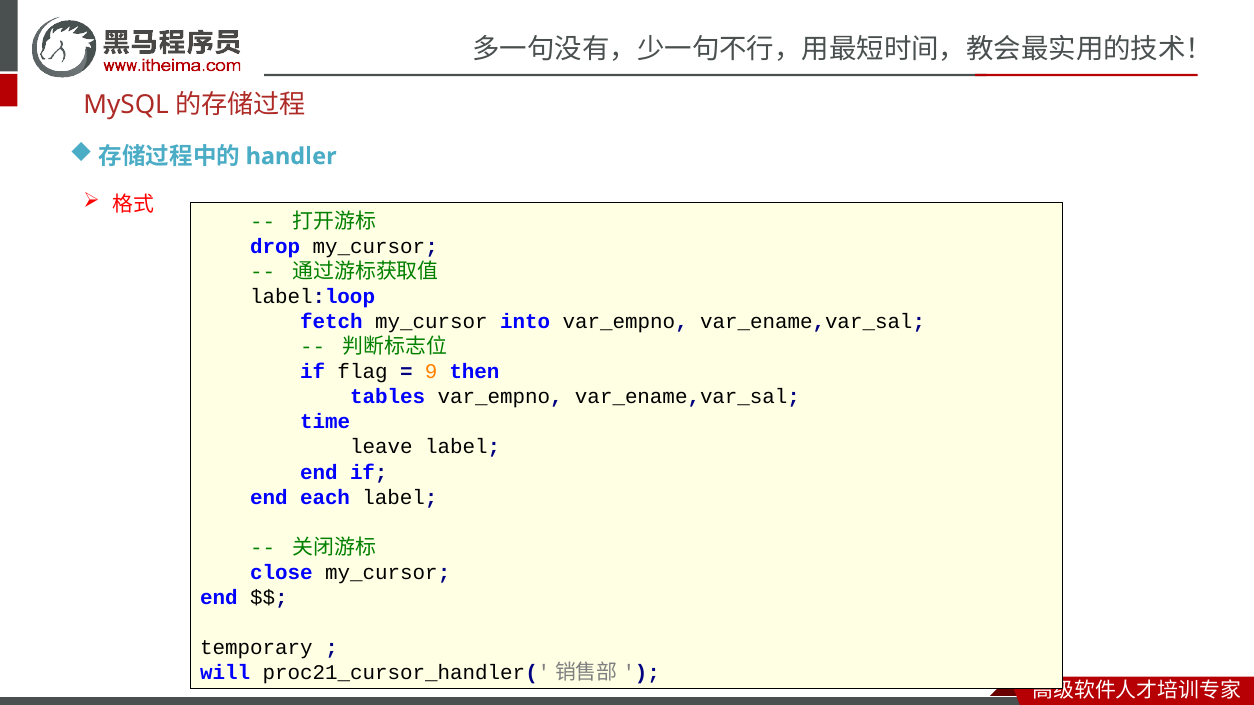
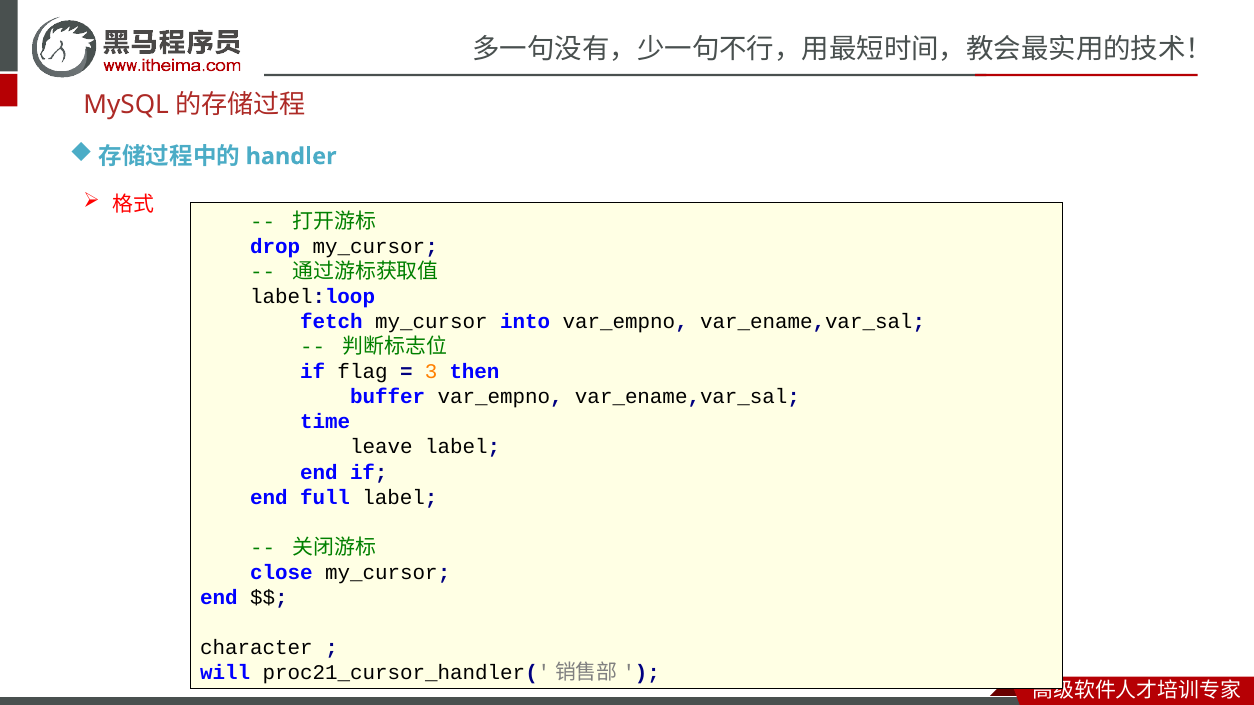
9: 9 -> 3
tables: tables -> buffer
each: each -> full
temporary: temporary -> character
